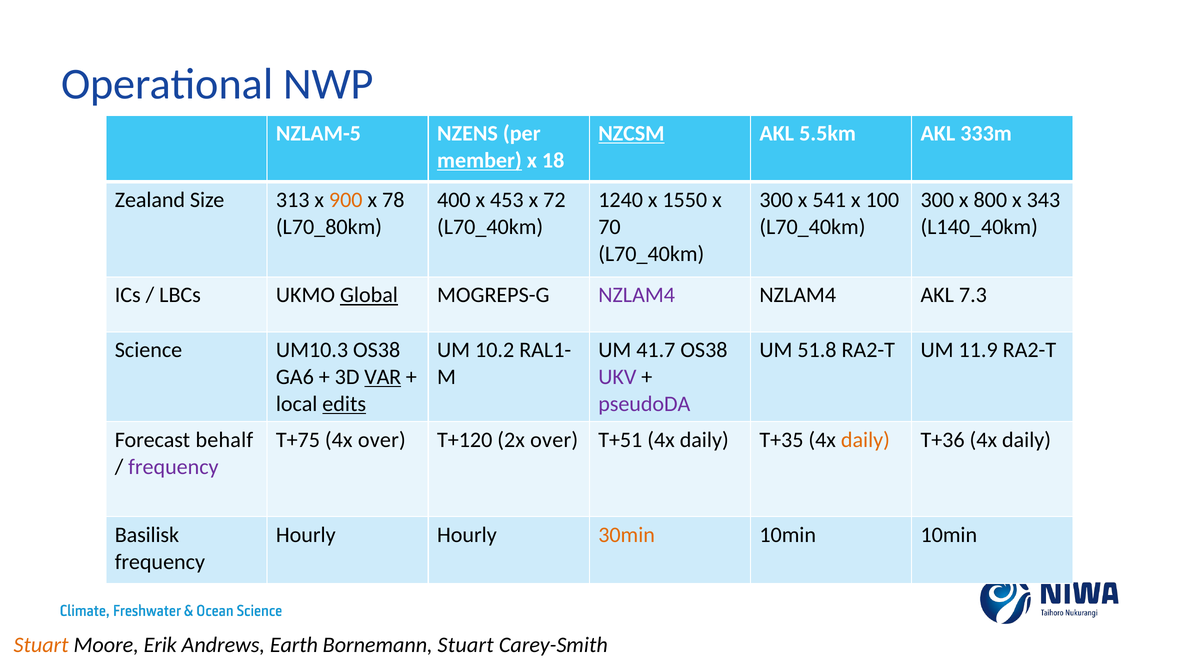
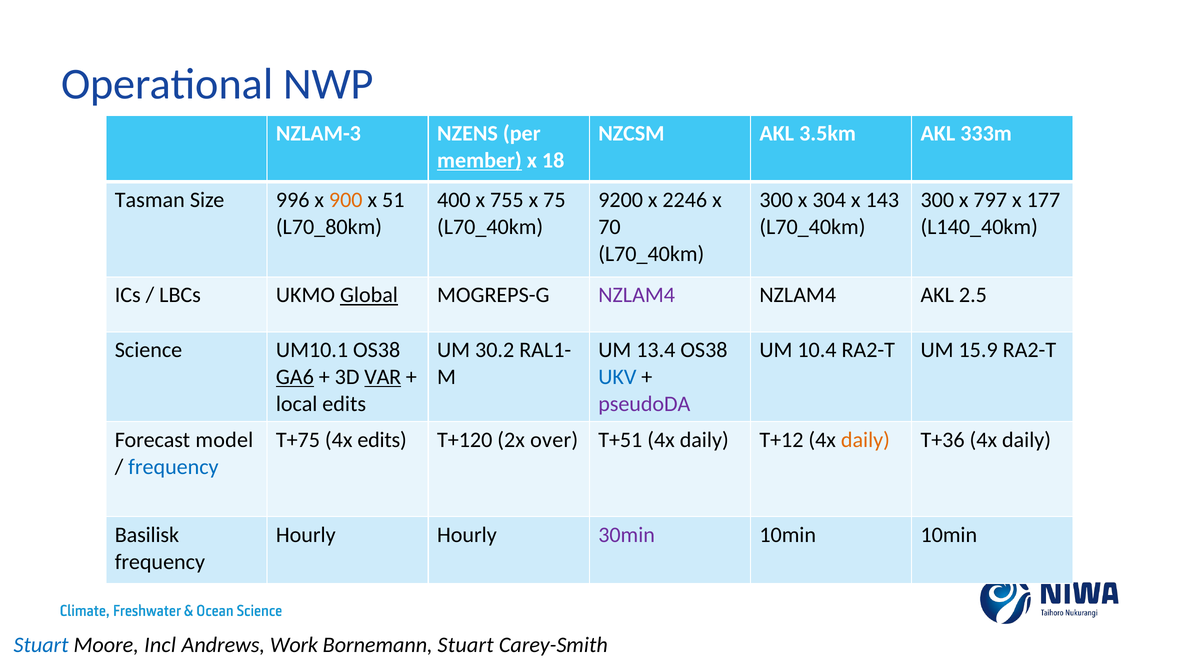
NZLAM-5: NZLAM-5 -> NZLAM-3
NZCSM underline: present -> none
5.5km: 5.5km -> 3.5km
Zealand: Zealand -> Tasman
313: 313 -> 996
78: 78 -> 51
453: 453 -> 755
72: 72 -> 75
1240: 1240 -> 9200
1550: 1550 -> 2246
541: 541 -> 304
100: 100 -> 143
800: 800 -> 797
343: 343 -> 177
7.3: 7.3 -> 2.5
UM10.3: UM10.3 -> UM10.1
10.2: 10.2 -> 30.2
41.7: 41.7 -> 13.4
51.8: 51.8 -> 10.4
11.9: 11.9 -> 15.9
GA6 underline: none -> present
UKV colour: purple -> blue
edits at (344, 404) underline: present -> none
behalf: behalf -> model
4x over: over -> edits
T+35: T+35 -> T+12
frequency at (173, 467) colour: purple -> blue
30min colour: orange -> purple
Stuart at (41, 645) colour: orange -> blue
Erik: Erik -> Incl
Earth: Earth -> Work
